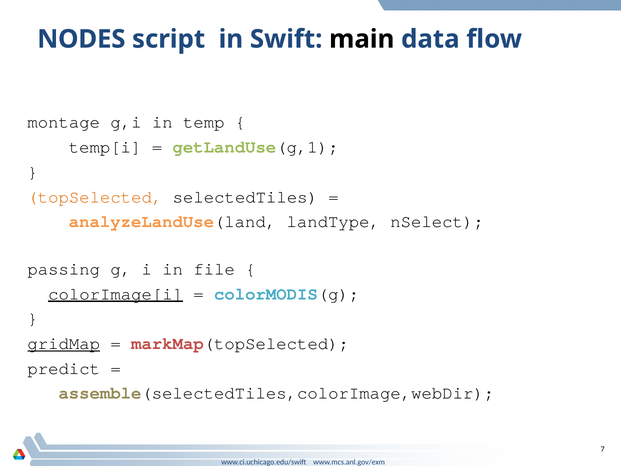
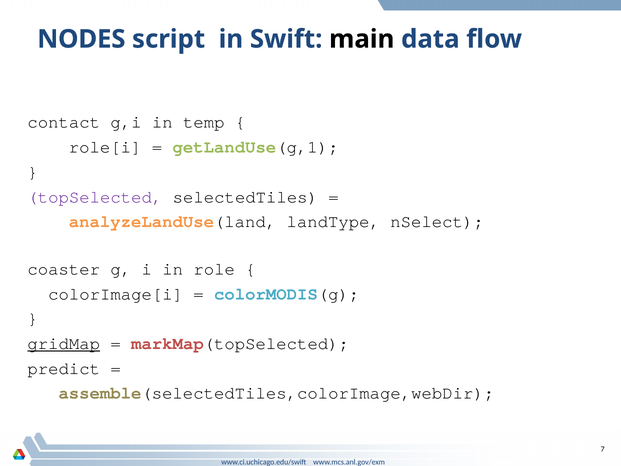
montage: montage -> contact
temp[i: temp[i -> role[i
topSelected colour: orange -> purple
passing: passing -> coaster
file: file -> role
colorImage[i underline: present -> none
